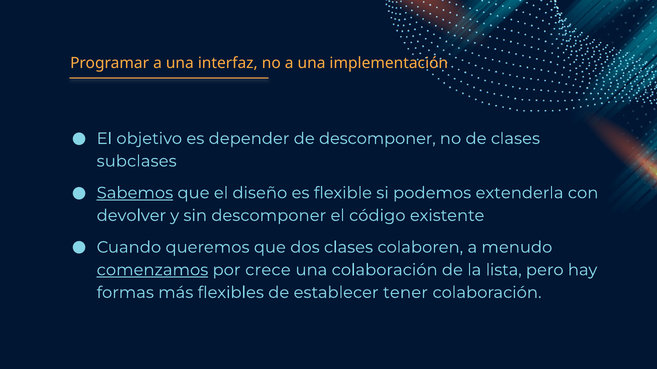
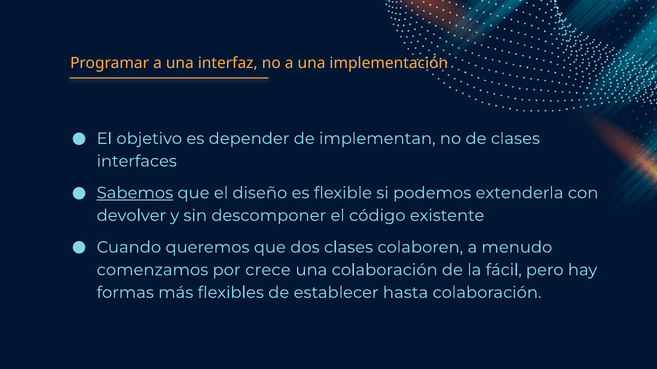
de descomponer: descomponer -> implementan
subclases: subclases -> interfaces
comenzamos underline: present -> none
lista: lista -> fácil
tener: tener -> hasta
